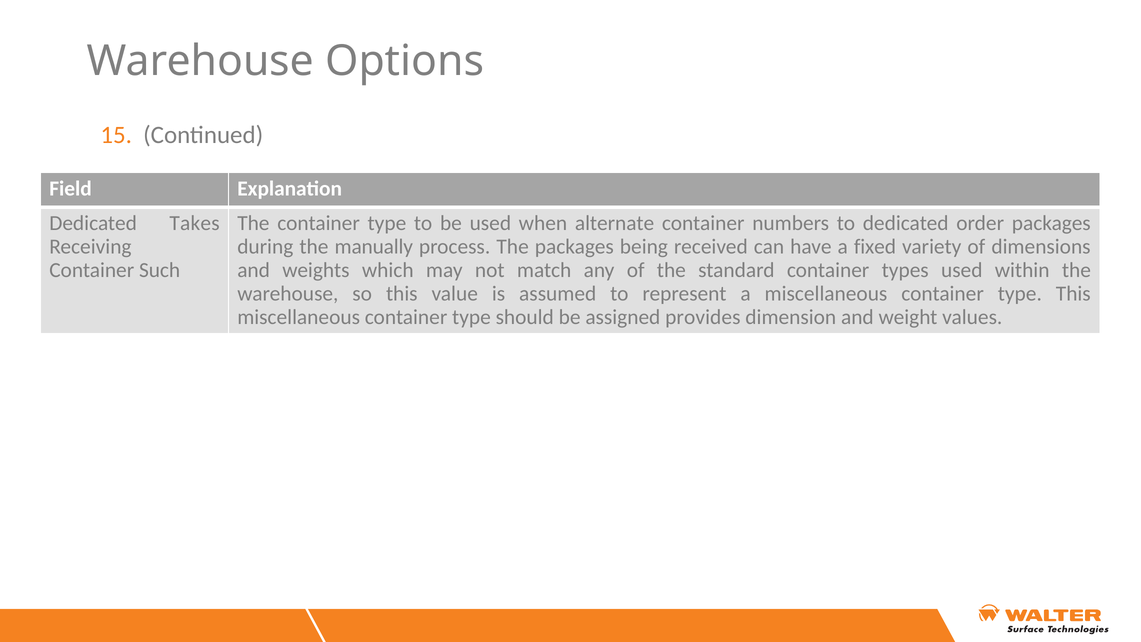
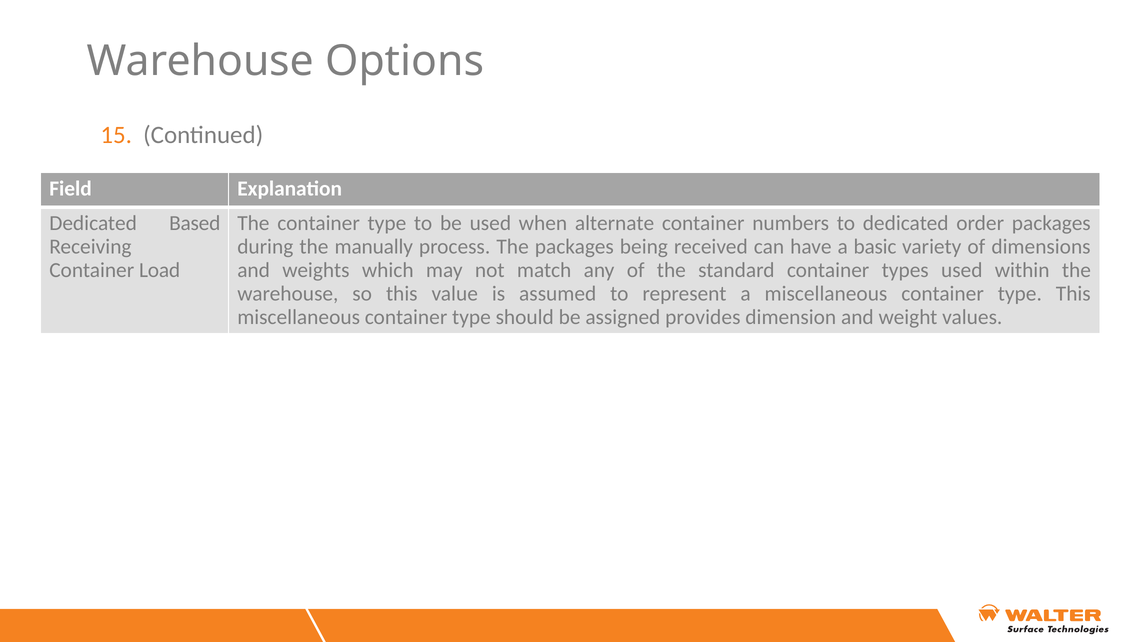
Takes: Takes -> Based
fixed: fixed -> basic
Such: Such -> Load
